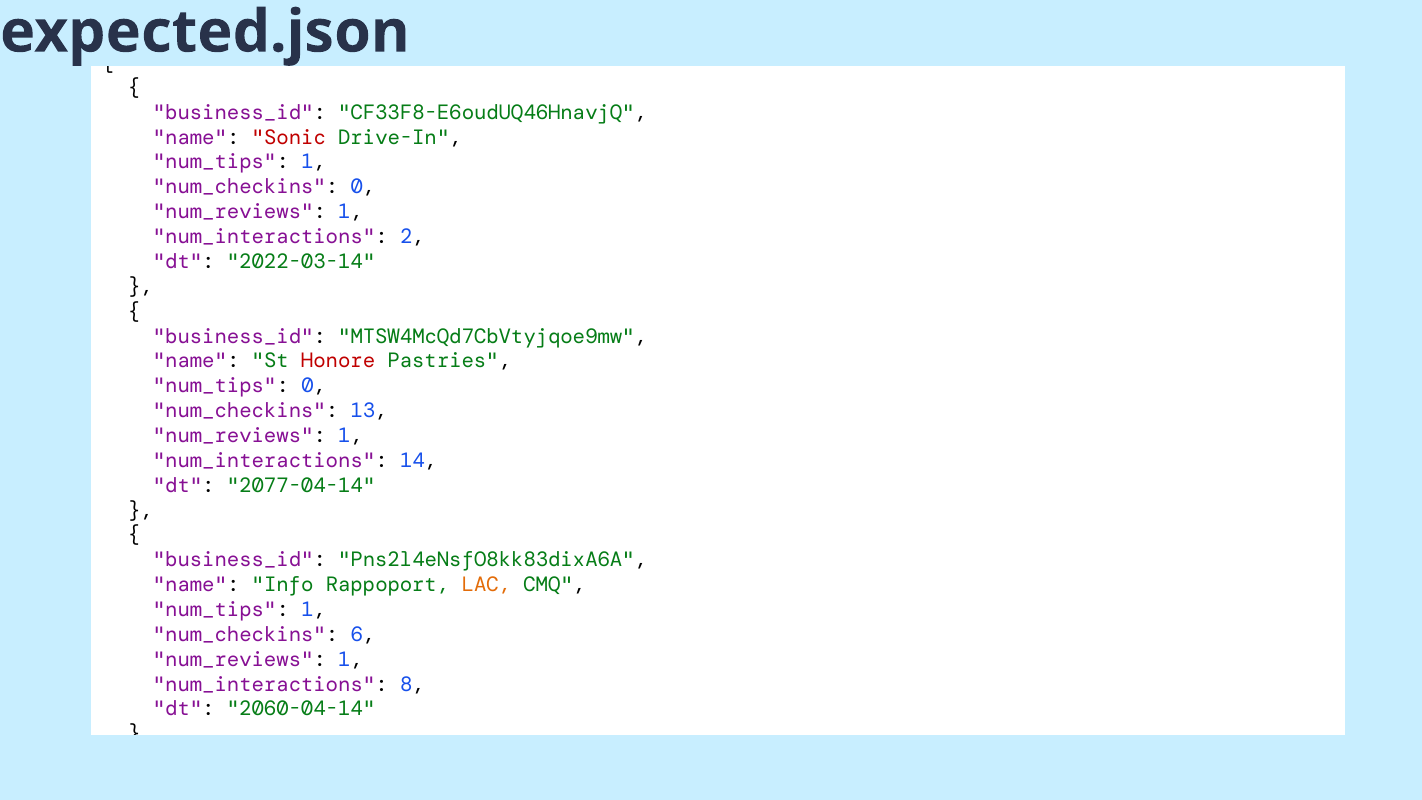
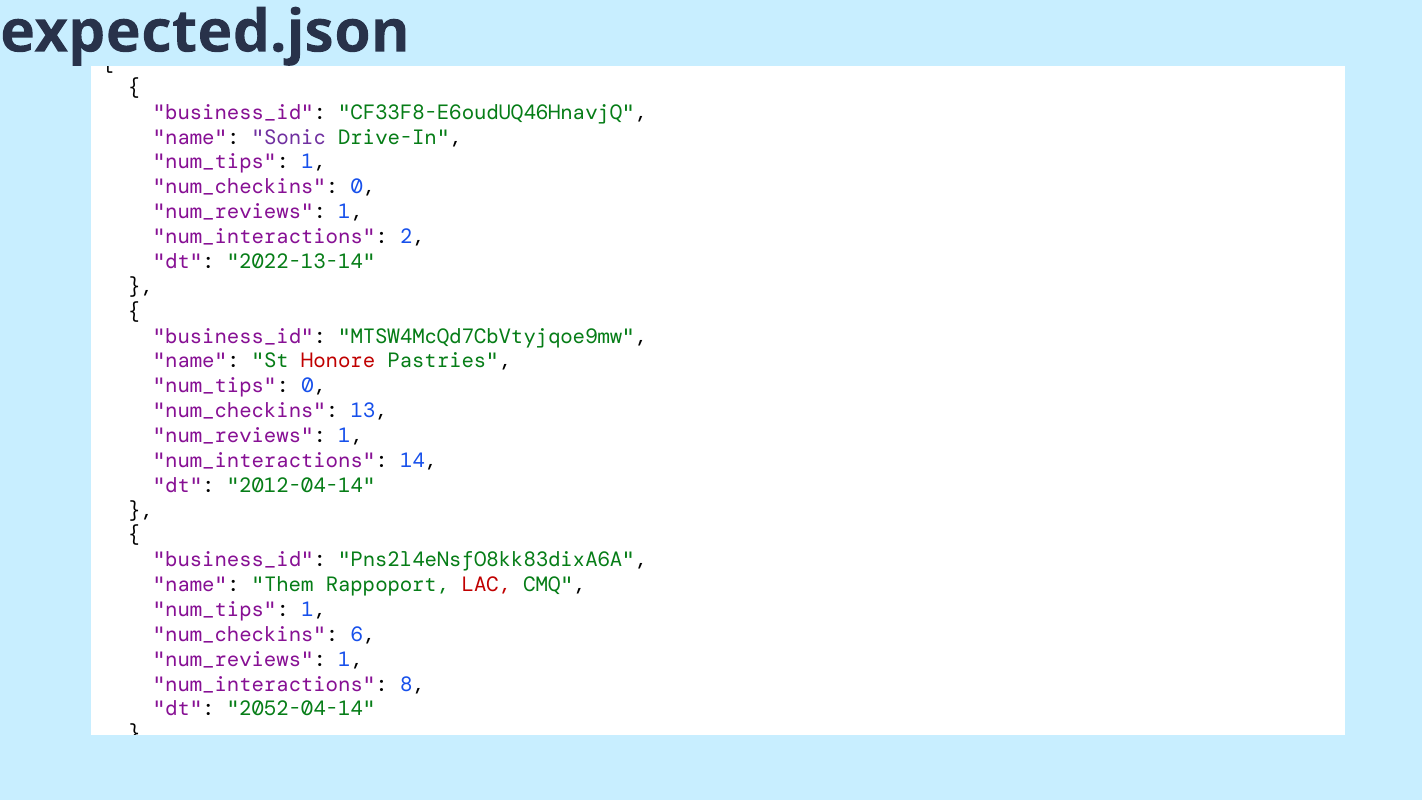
Sonic at (289, 137) colour: red -> purple
2022-03-14: 2022-03-14 -> 2022-13-14
2077-04-14: 2077-04-14 -> 2012-04-14
Info: Info -> Them
LAC colour: orange -> red
2060-04-14: 2060-04-14 -> 2052-04-14
